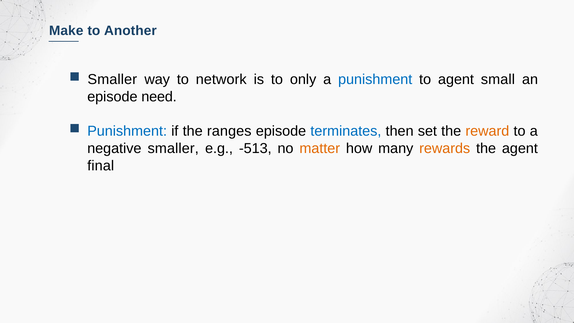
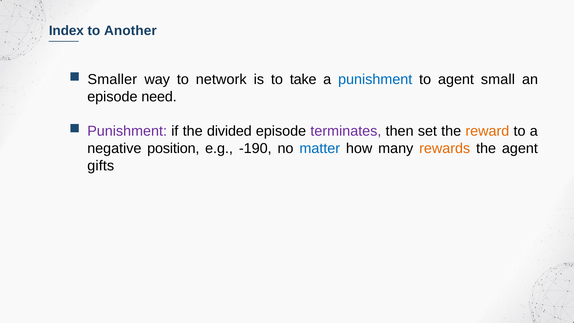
Make: Make -> Index
only: only -> take
Punishment at (127, 131) colour: blue -> purple
ranges: ranges -> divided
terminates colour: blue -> purple
negative smaller: smaller -> position
-513: -513 -> -190
matter colour: orange -> blue
final: final -> gifts
